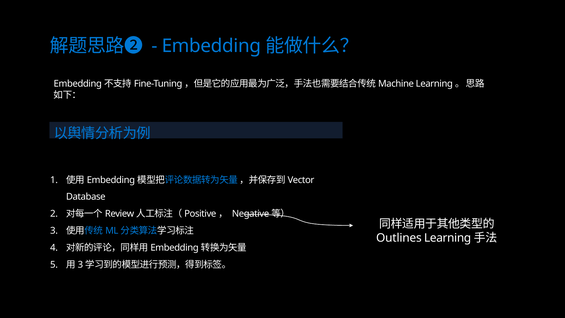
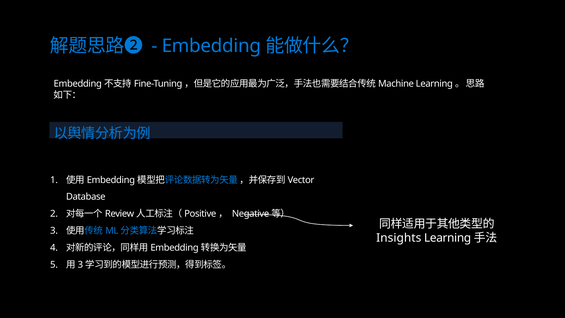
Outlines: Outlines -> Insights
